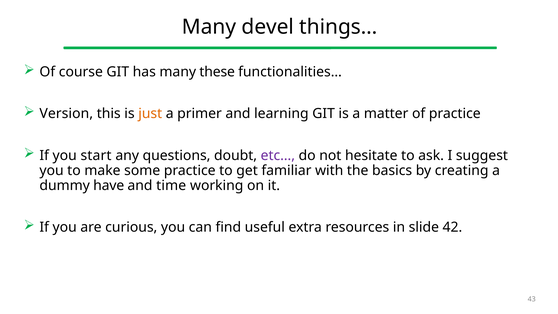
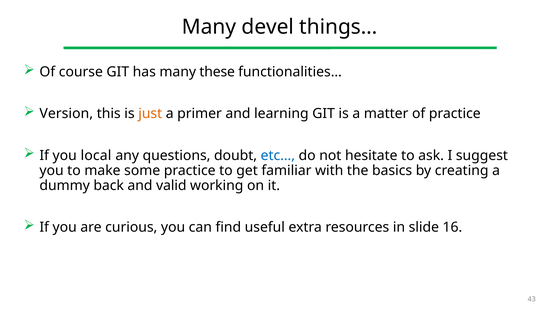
start: start -> local
etc… colour: purple -> blue
have: have -> back
time: time -> valid
42: 42 -> 16
